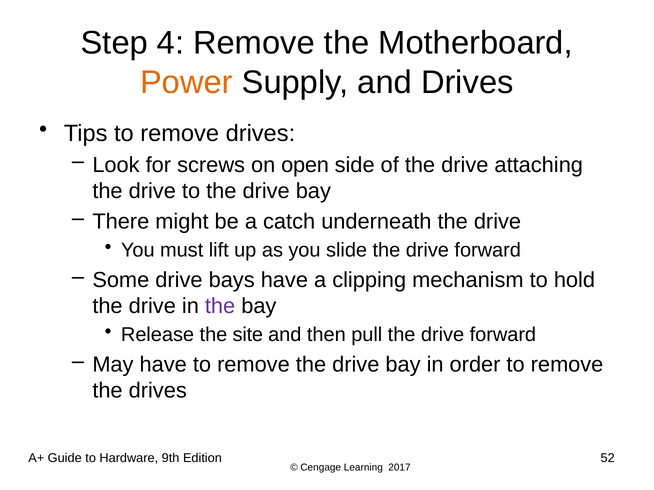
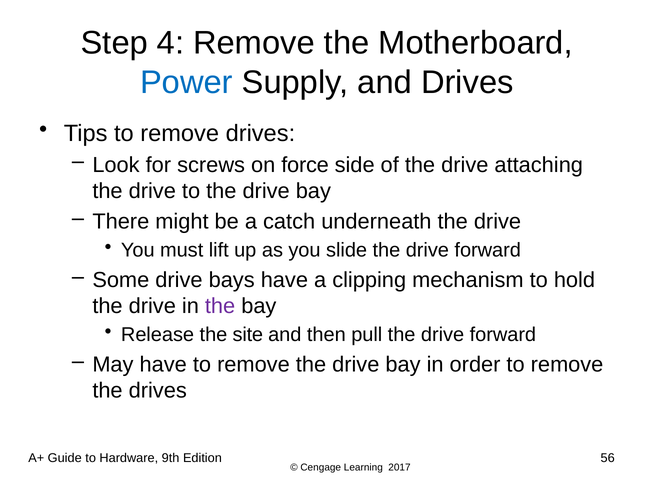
Power colour: orange -> blue
open: open -> force
52: 52 -> 56
